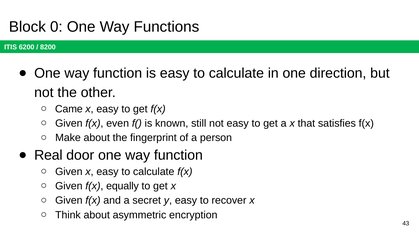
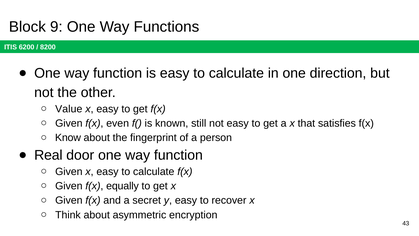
0: 0 -> 9
Came: Came -> Value
Make: Make -> Know
